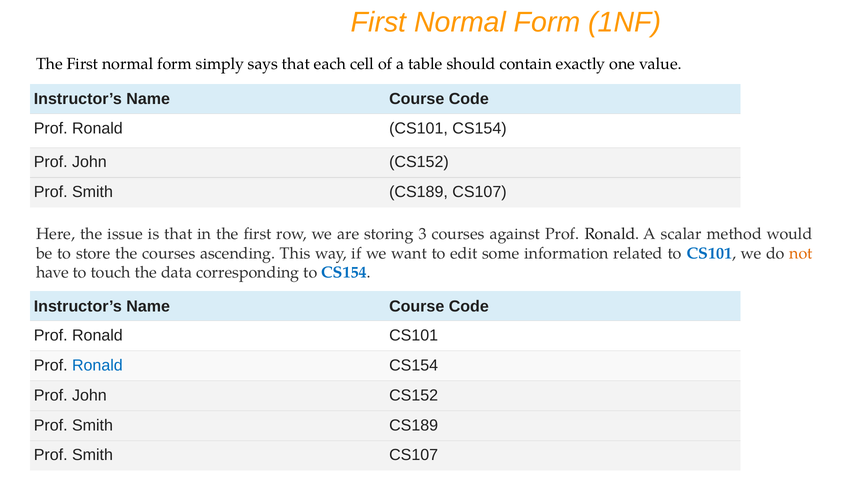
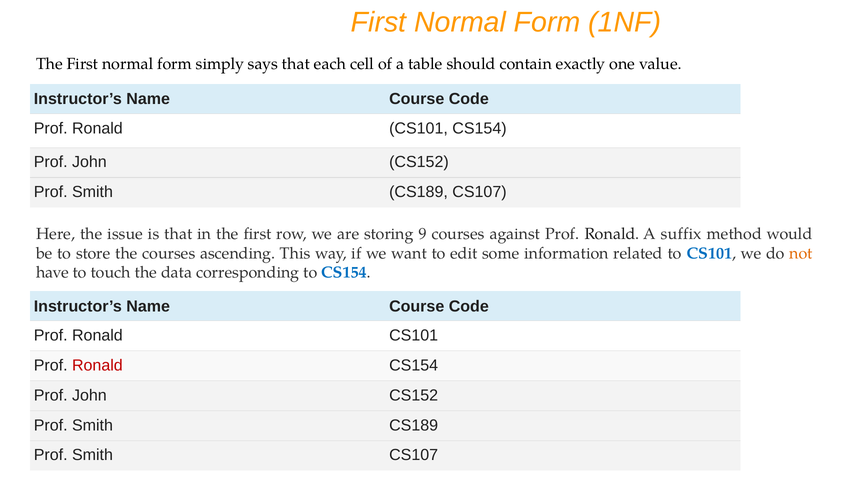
3: 3 -> 9
scalar: scalar -> suffix
Ronald at (97, 365) colour: blue -> red
